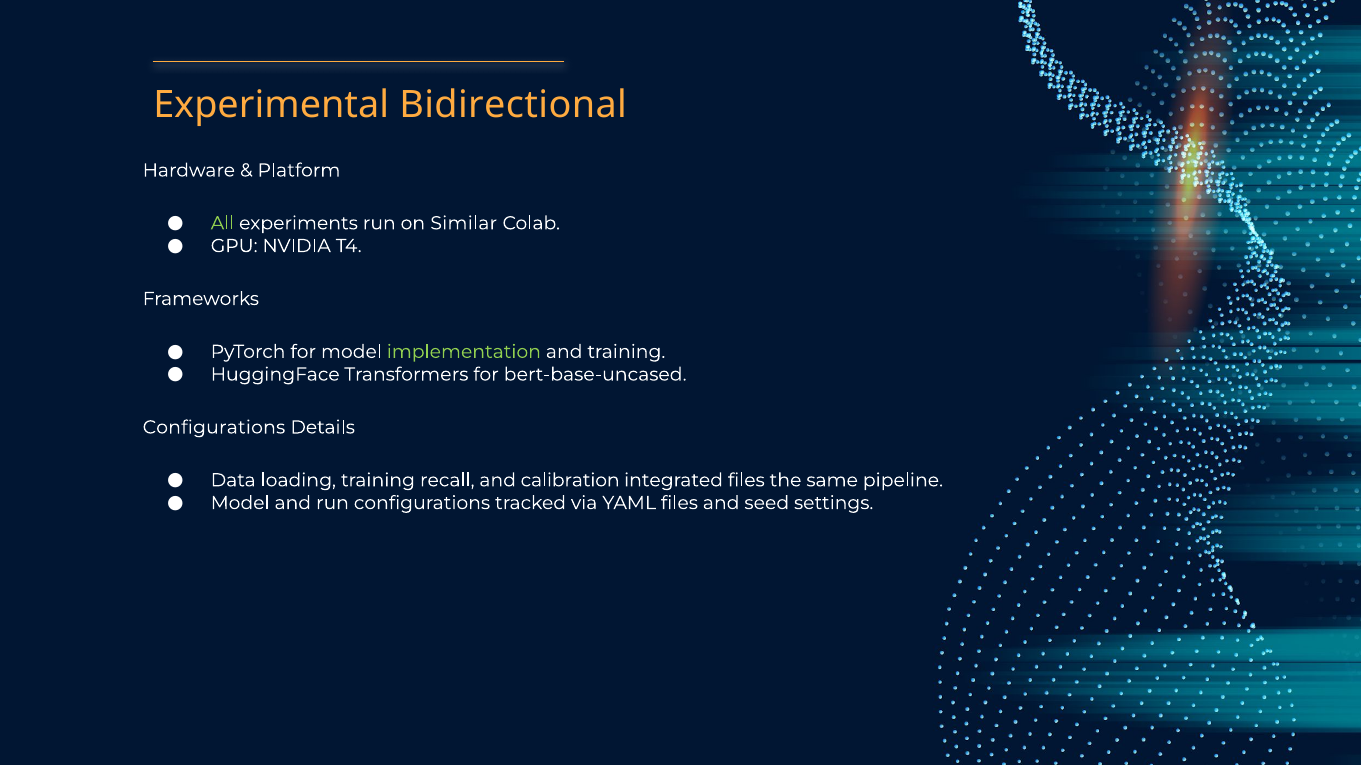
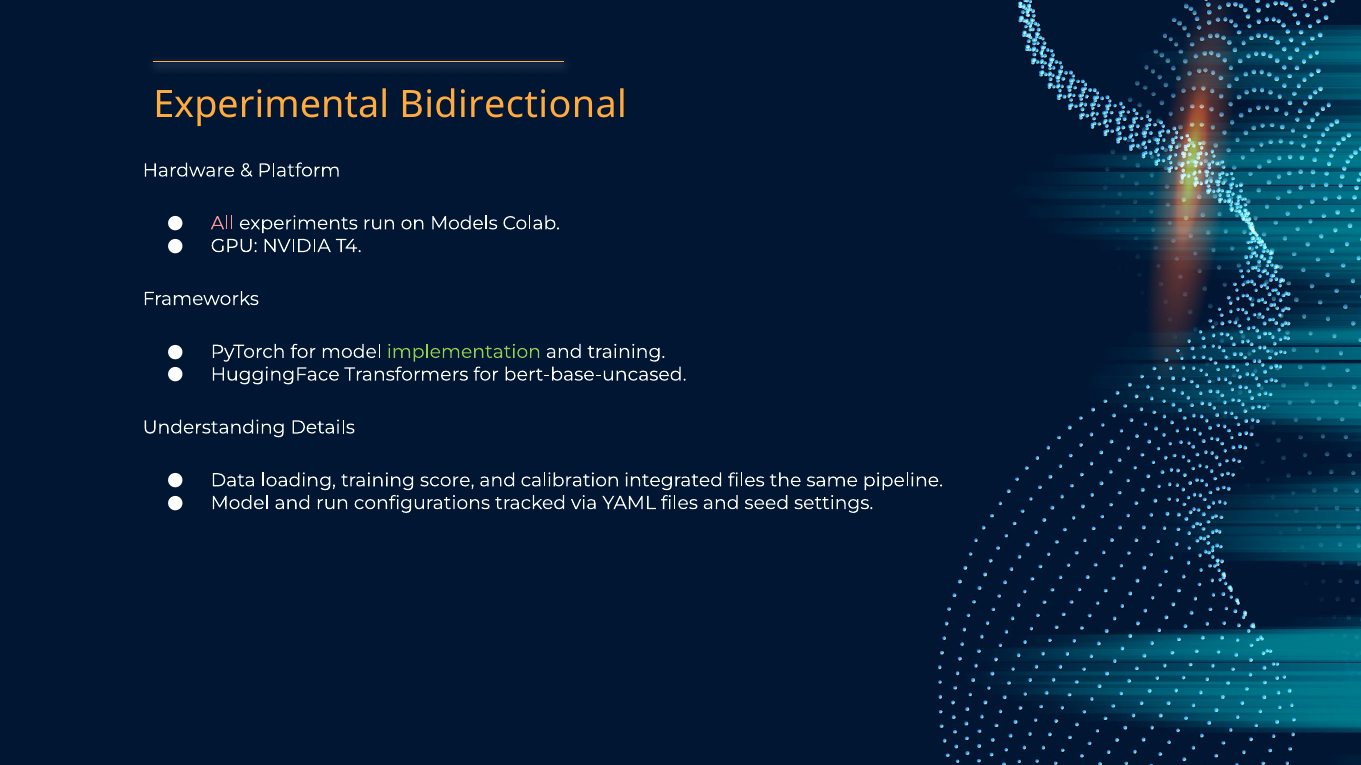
All colour: light green -> pink
Similar: Similar -> Models
Configurations at (214, 428): Configurations -> Understanding
recall: recall -> score
